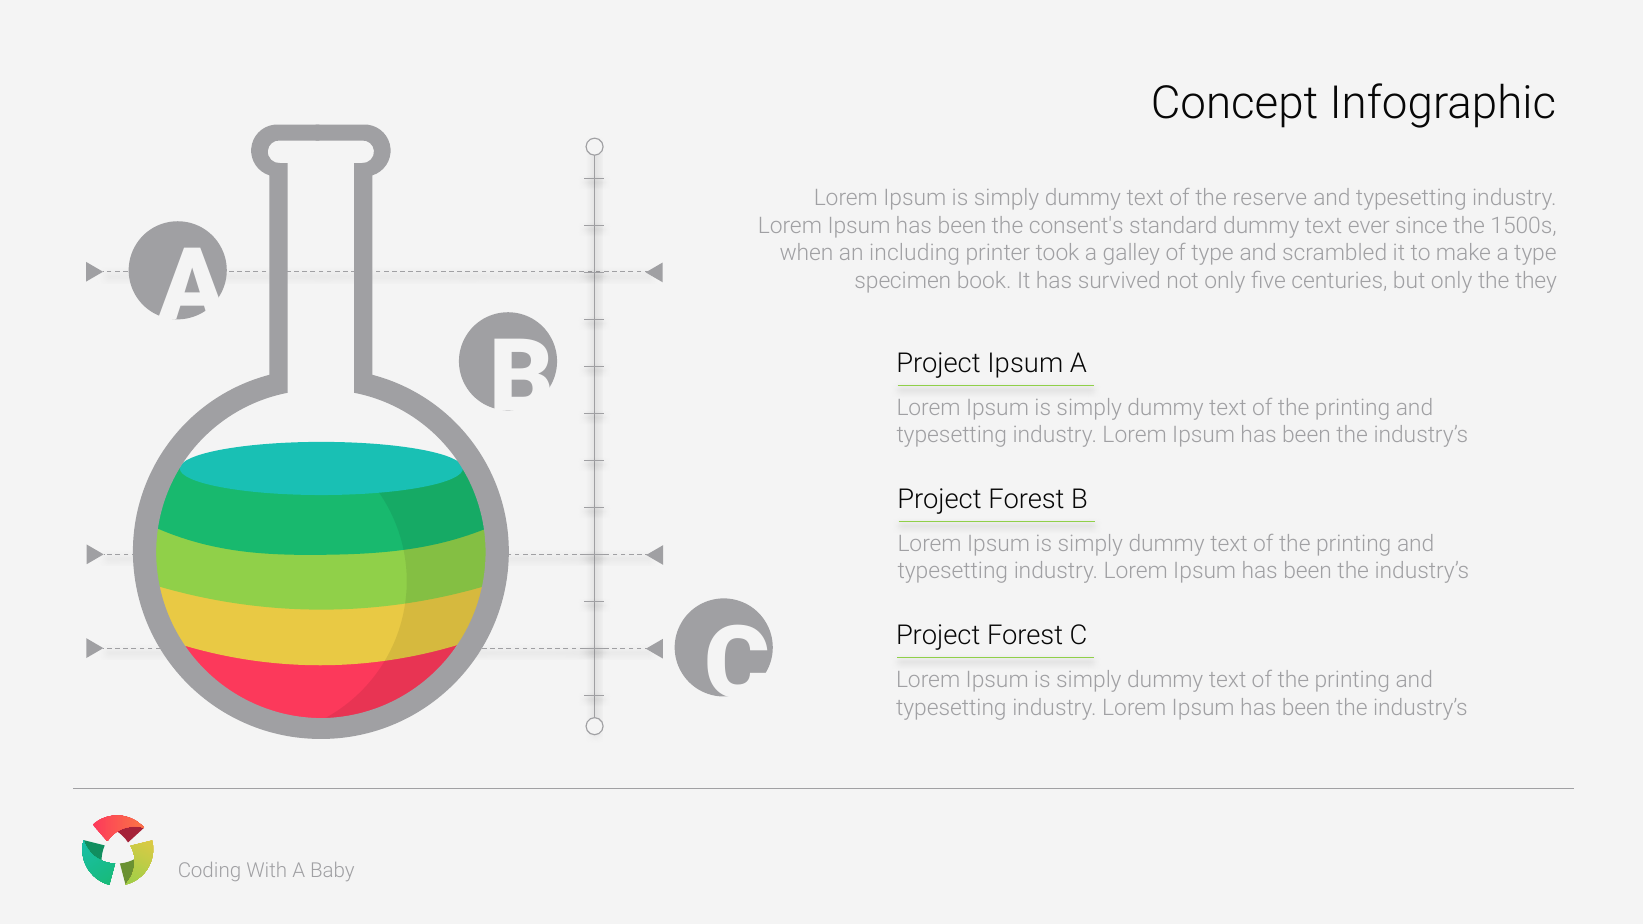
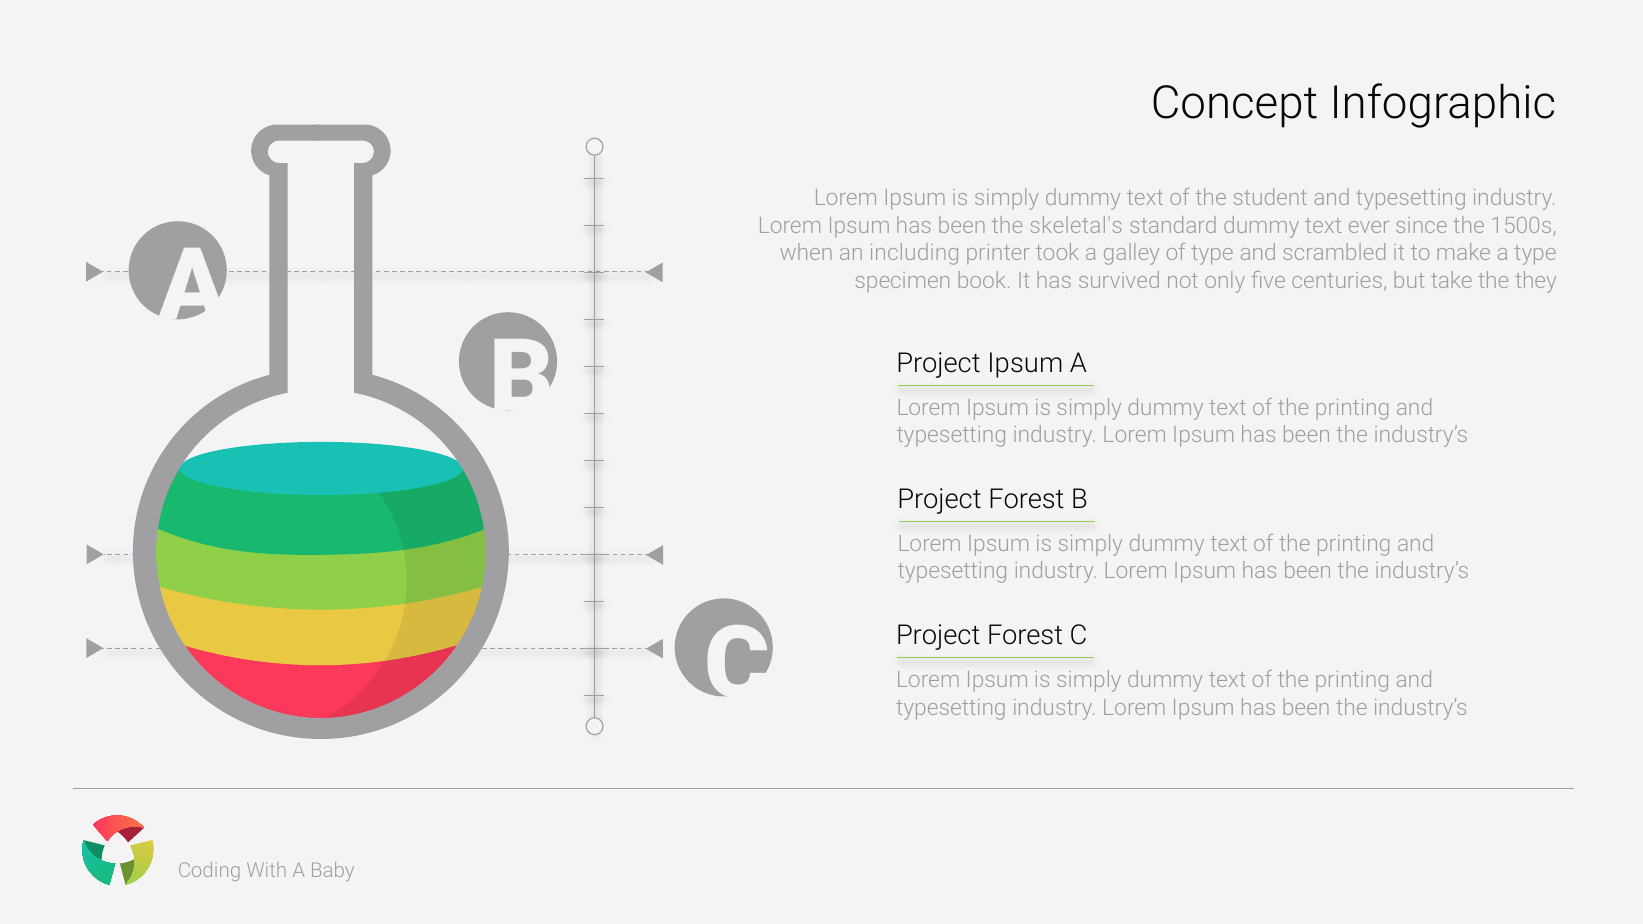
reserve: reserve -> student
consent's: consent's -> skeletal's
but only: only -> take
